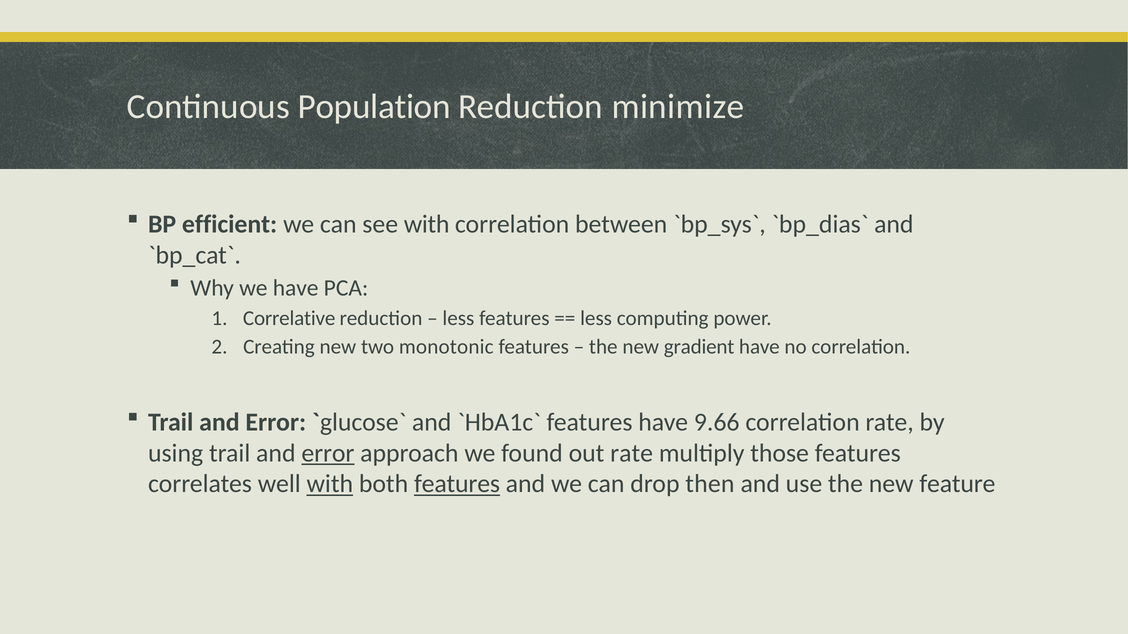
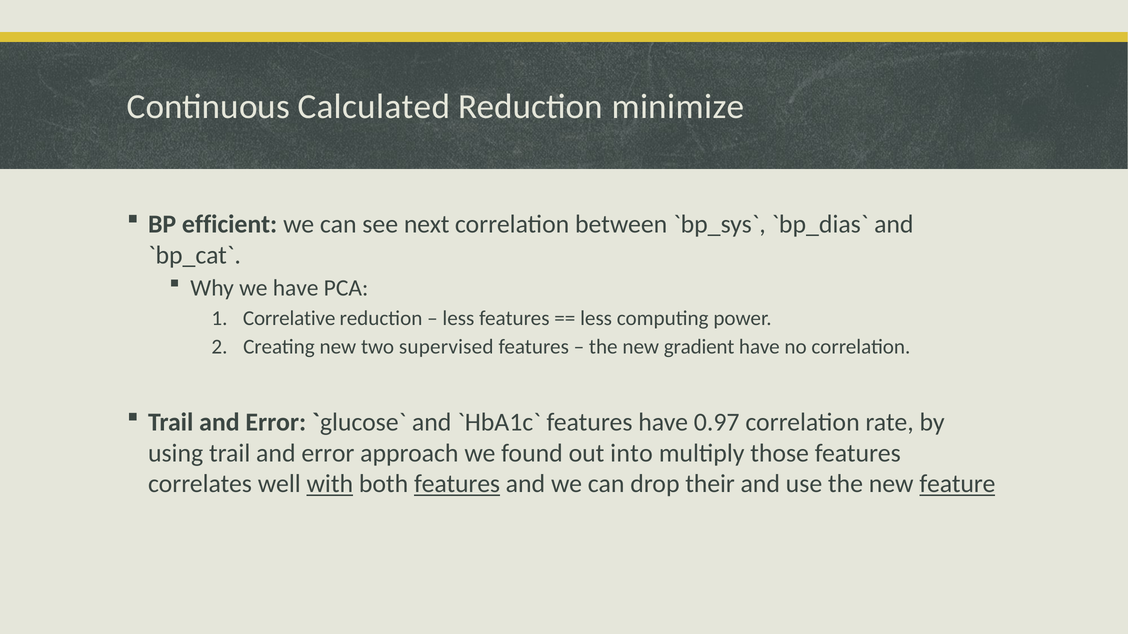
Population: Population -> Calculated
see with: with -> next
monotonic: monotonic -> supervised
9.66: 9.66 -> 0.97
error at (328, 453) underline: present -> none
out rate: rate -> into
then: then -> their
feature underline: none -> present
